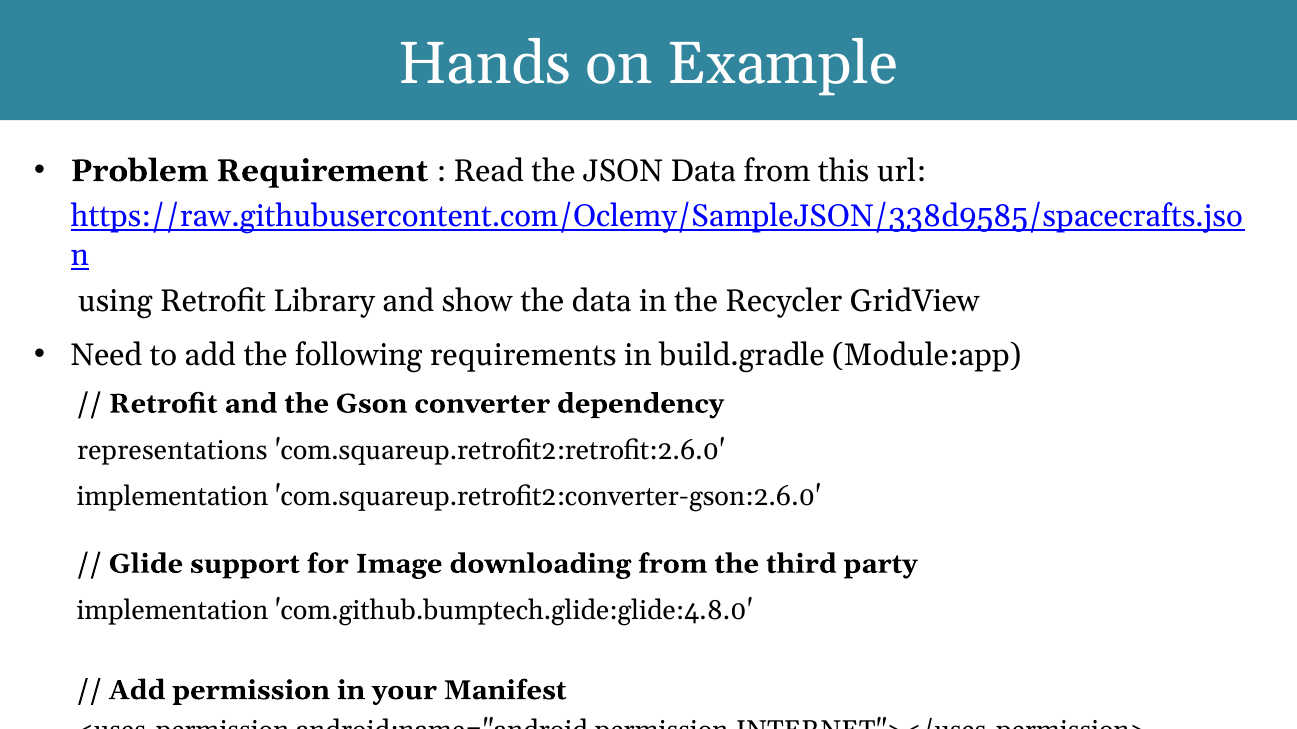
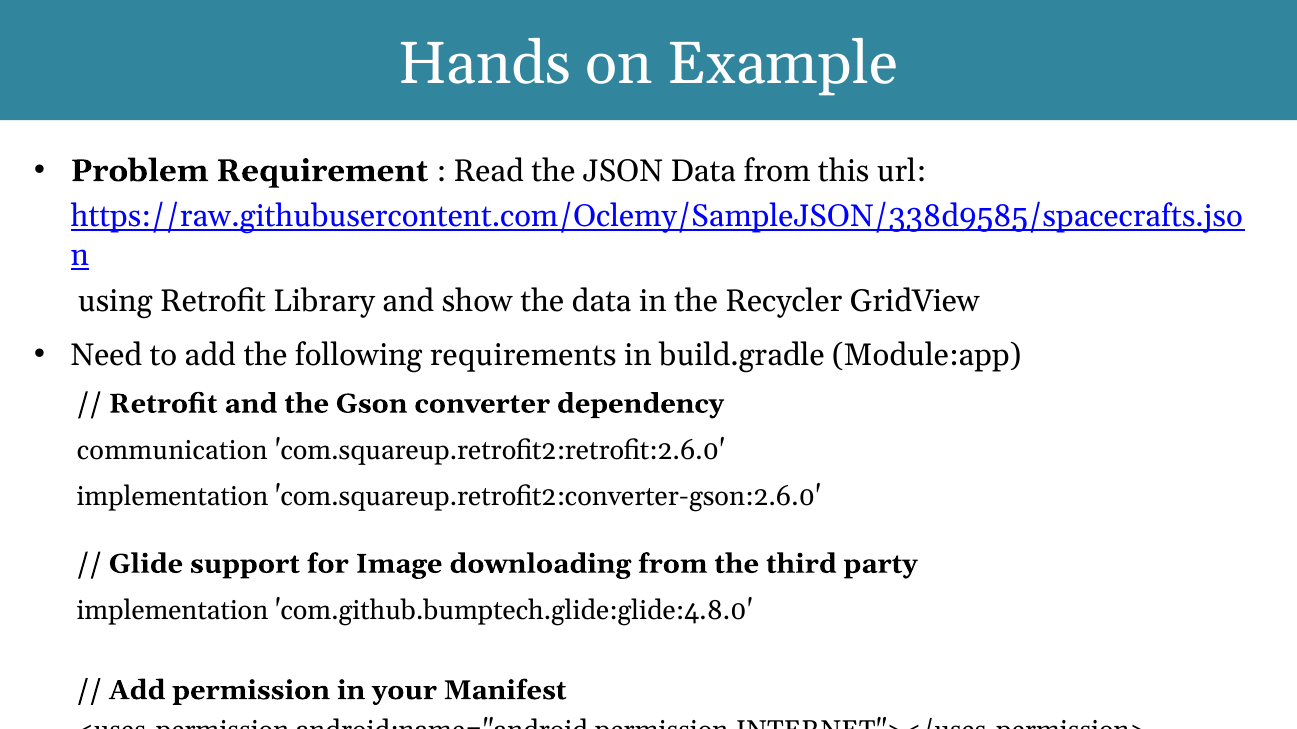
representations: representations -> communication
